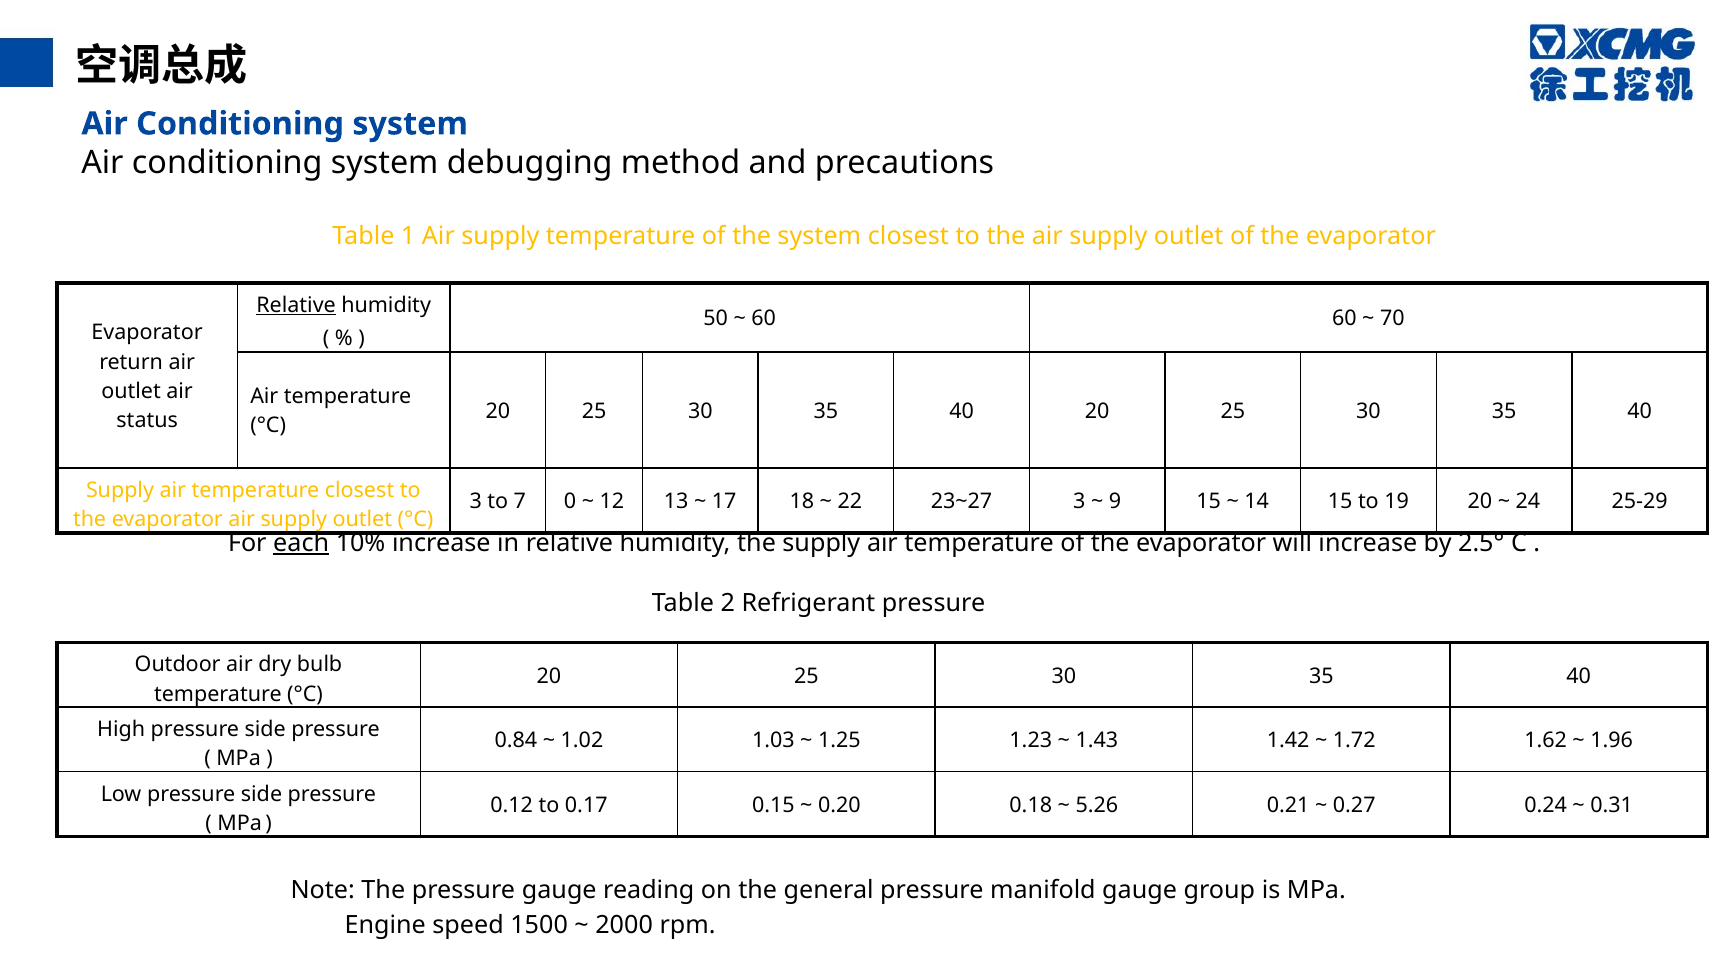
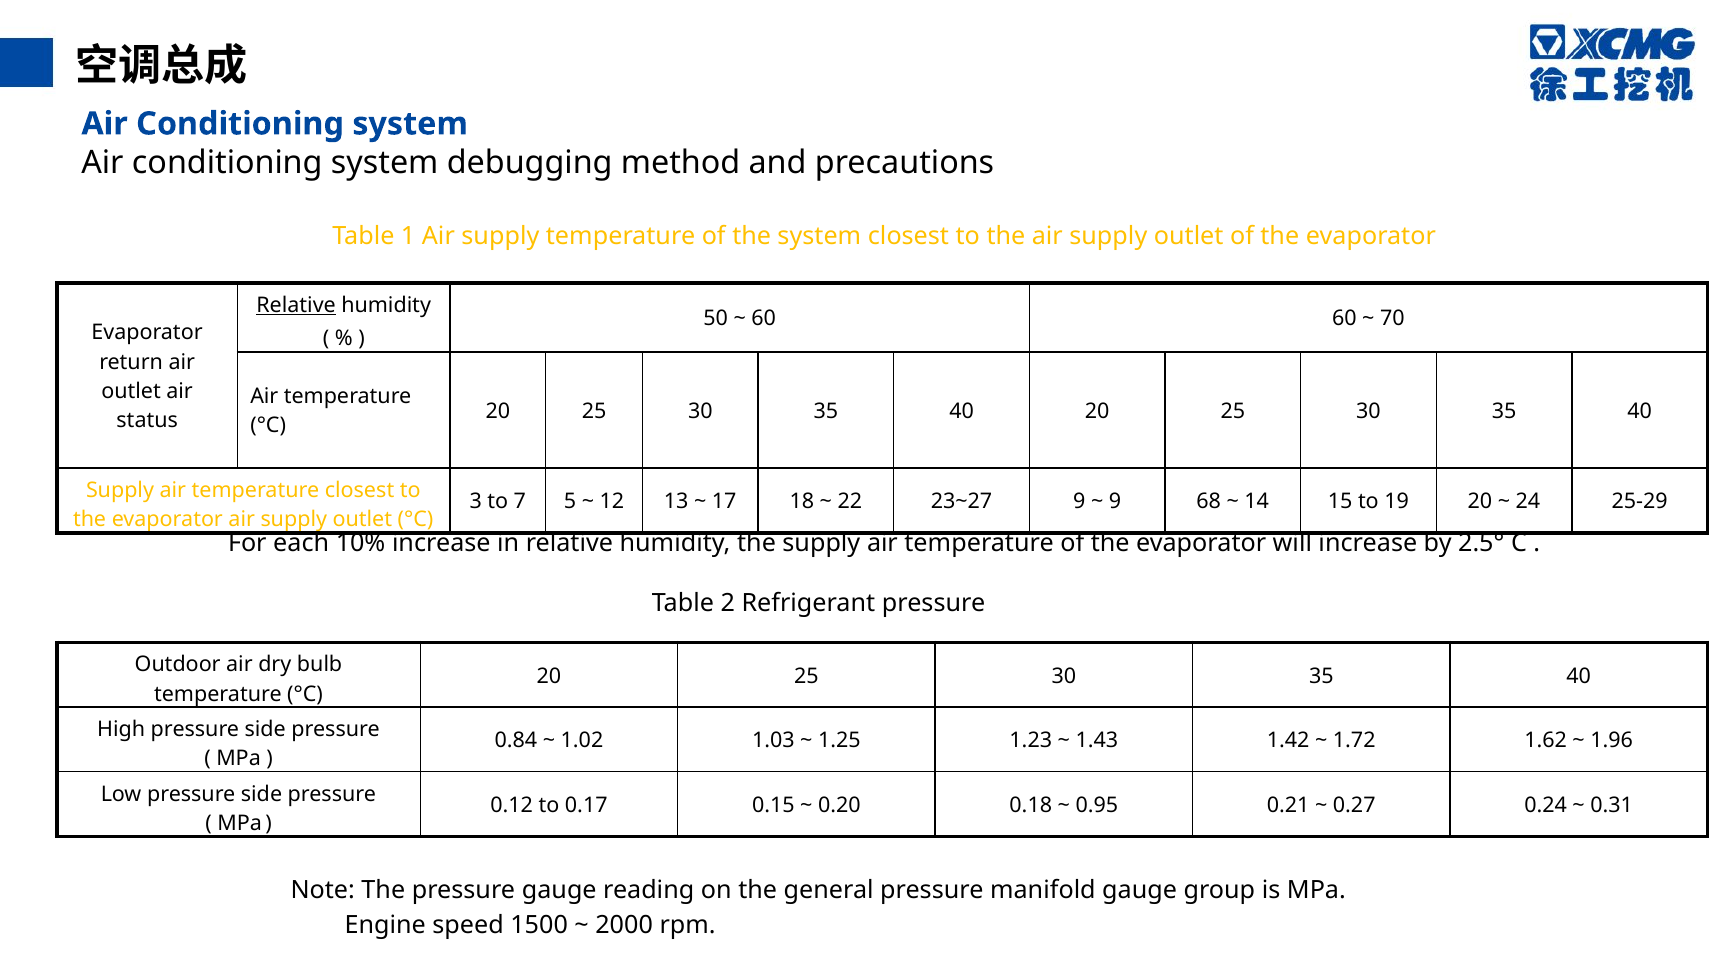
0: 0 -> 5
23~27 3: 3 -> 9
9 15: 15 -> 68
each underline: present -> none
5.26: 5.26 -> 0.95
